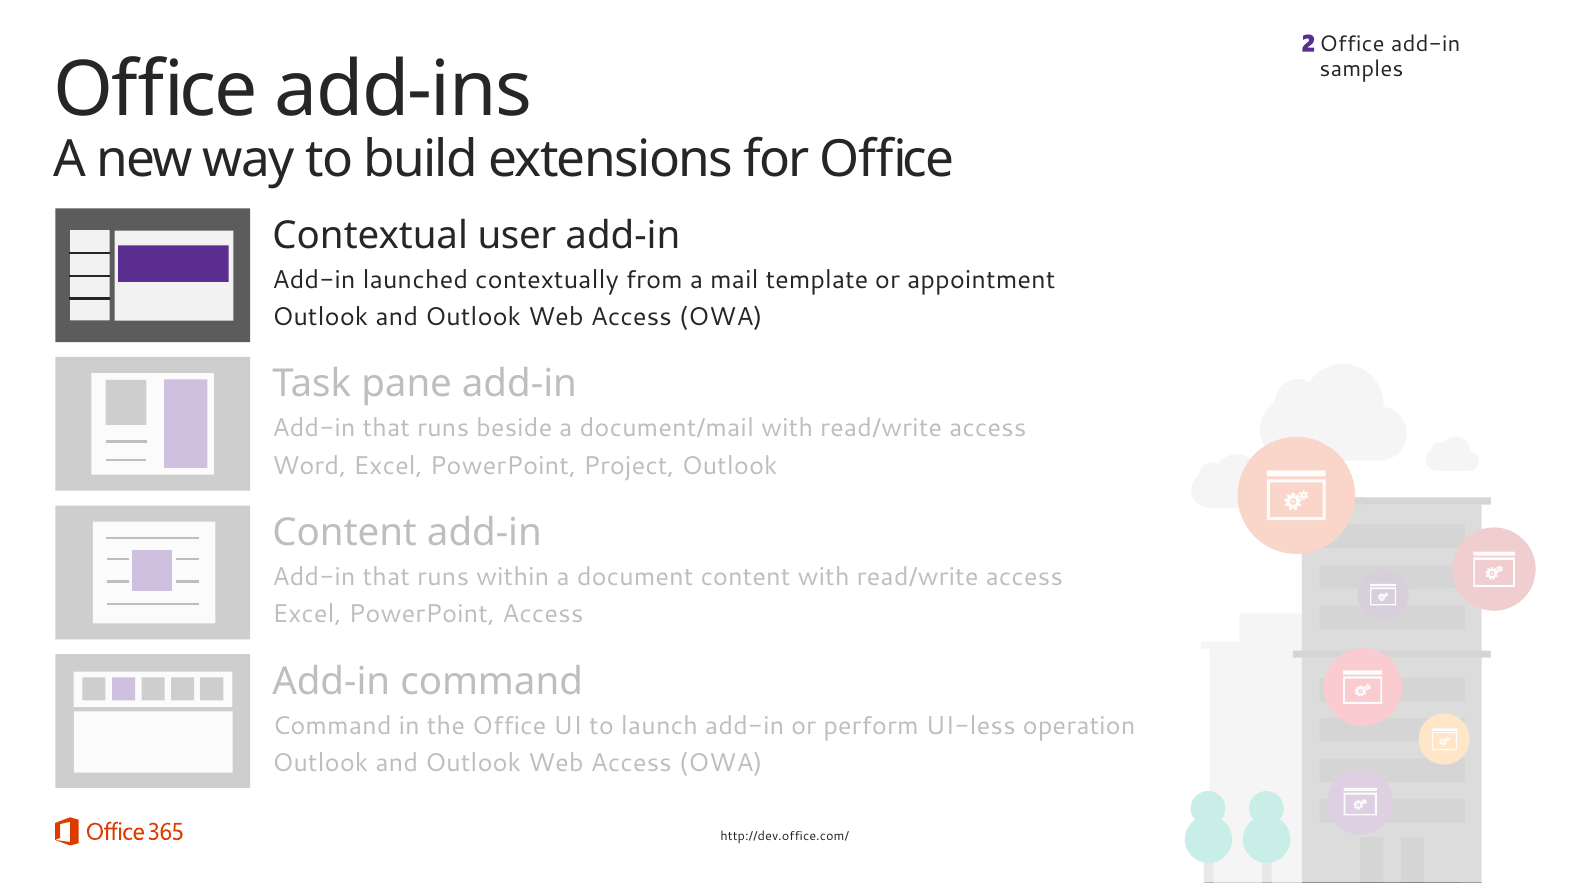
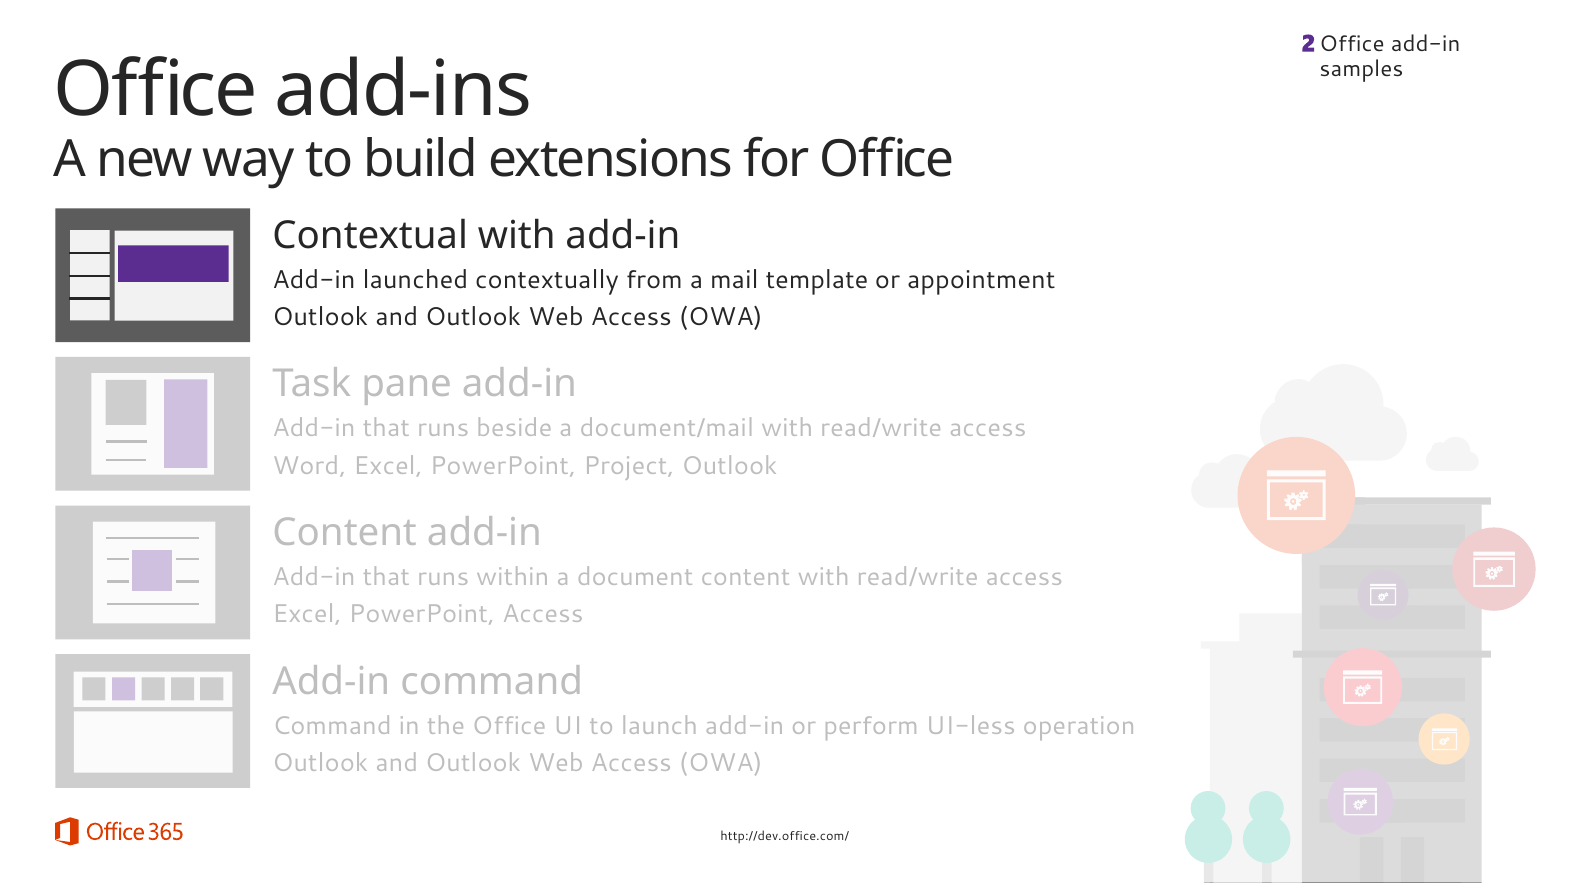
Contextual user: user -> with
